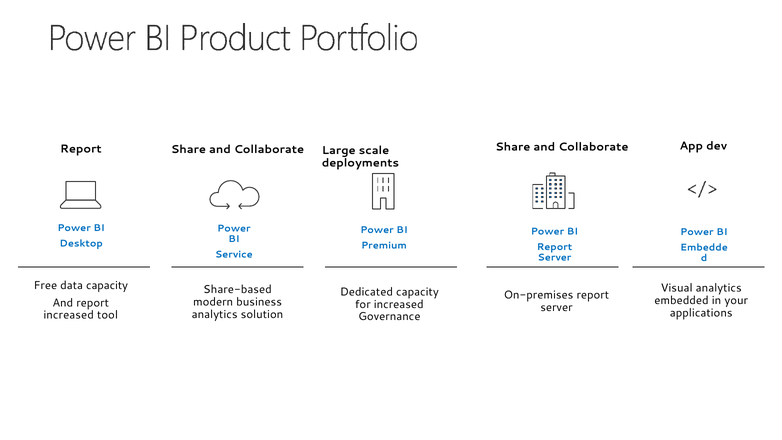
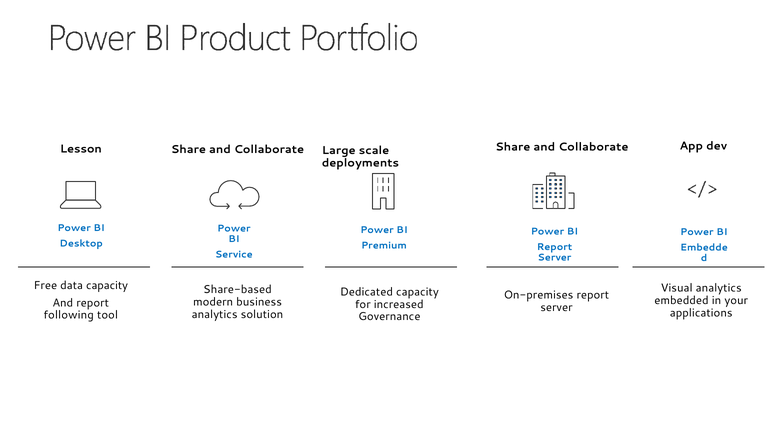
Report at (81, 149): Report -> Lesson
increased at (69, 315): increased -> following
